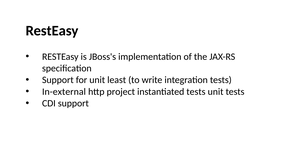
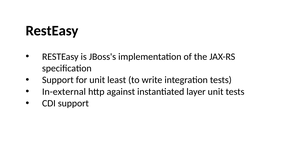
project: project -> against
instantiated tests: tests -> layer
